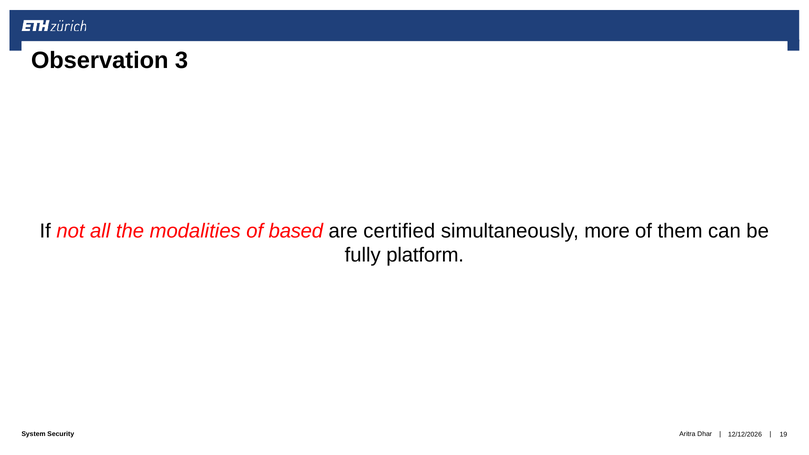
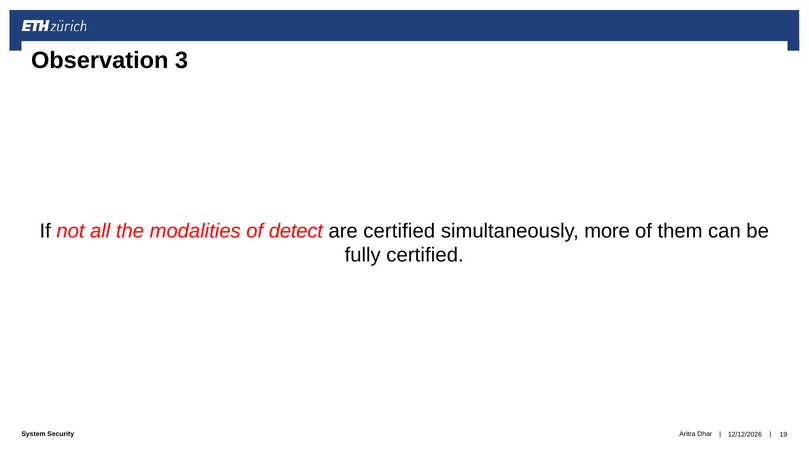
based: based -> detect
fully platform: platform -> certified
